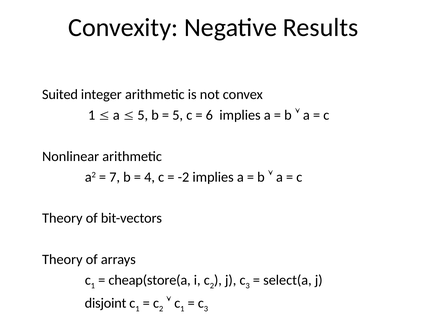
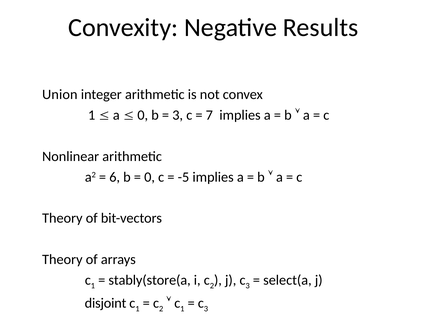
Suited: Suited -> Union
5 at (143, 115): 5 -> 0
5 at (178, 115): 5 -> 3
6: 6 -> 7
7: 7 -> 6
4 at (150, 177): 4 -> 0
-2: -2 -> -5
cheap(store(a: cheap(store(a -> stably(store(a
